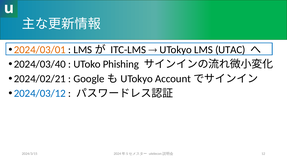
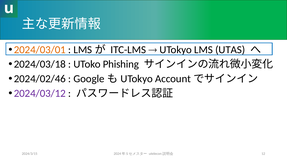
UTAC: UTAC -> UTAS
2024/03/40: 2024/03/40 -> 2024/03/18
2024/02/21: 2024/02/21 -> 2024/02/46
2024/03/12 colour: blue -> purple
